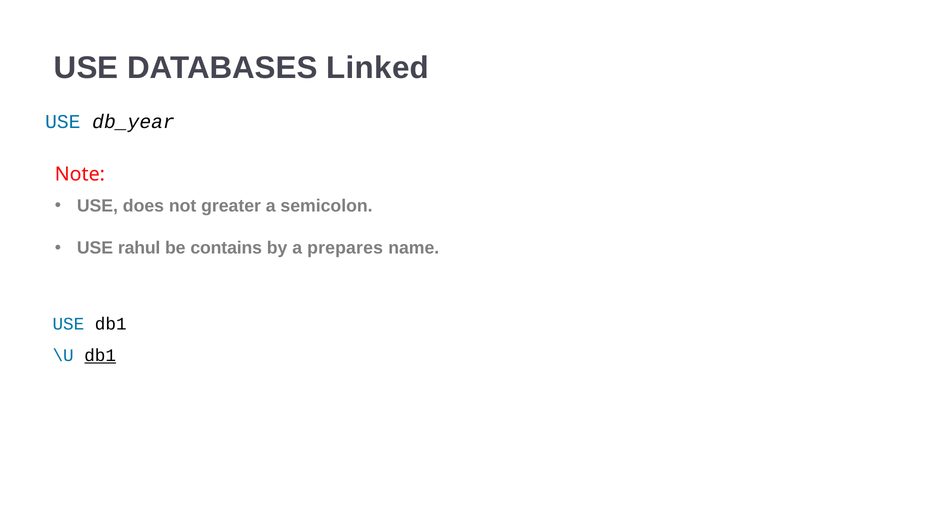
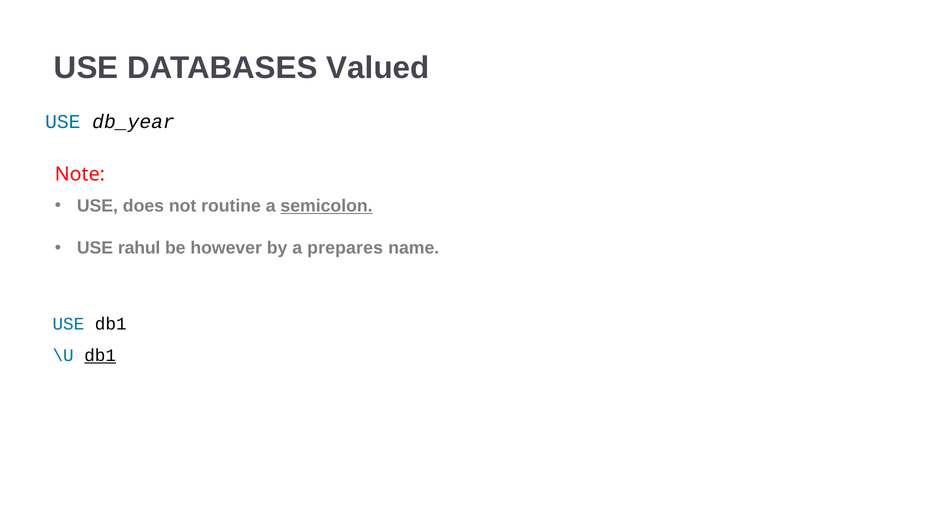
Linked: Linked -> Valued
greater: greater -> routine
semicolon underline: none -> present
contains: contains -> however
